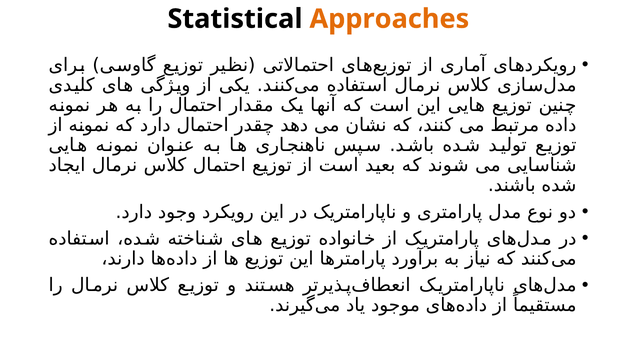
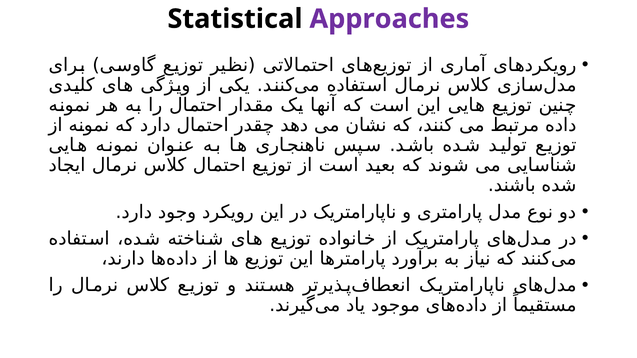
Approaches colour: orange -> purple
